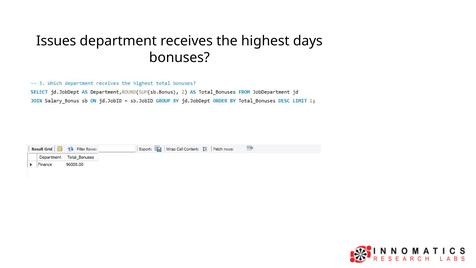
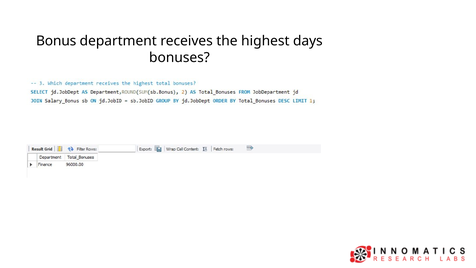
Issues: Issues -> Bonus
